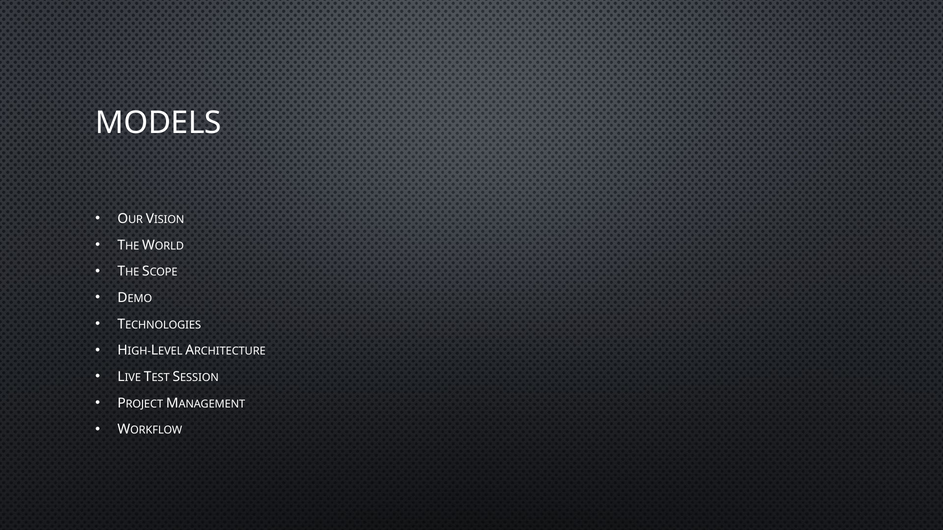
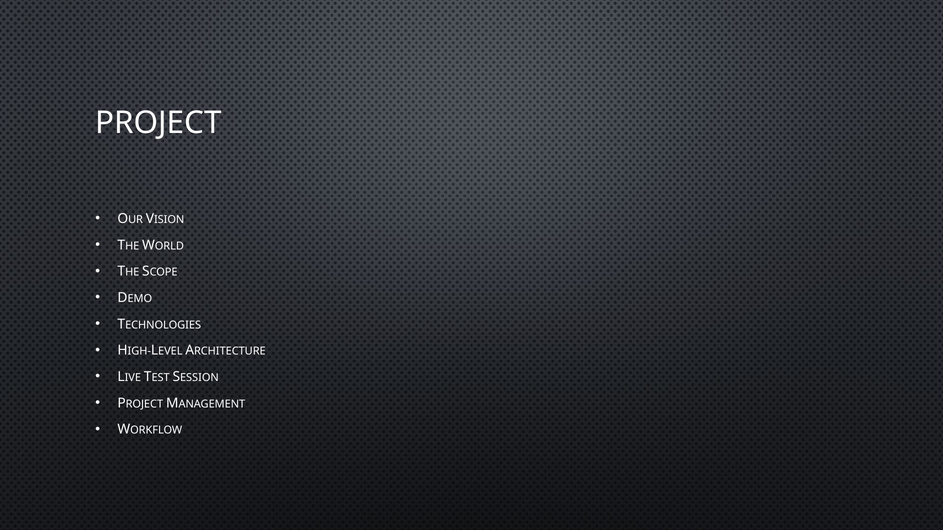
MODELS at (159, 123): MODELS -> PROJECT
